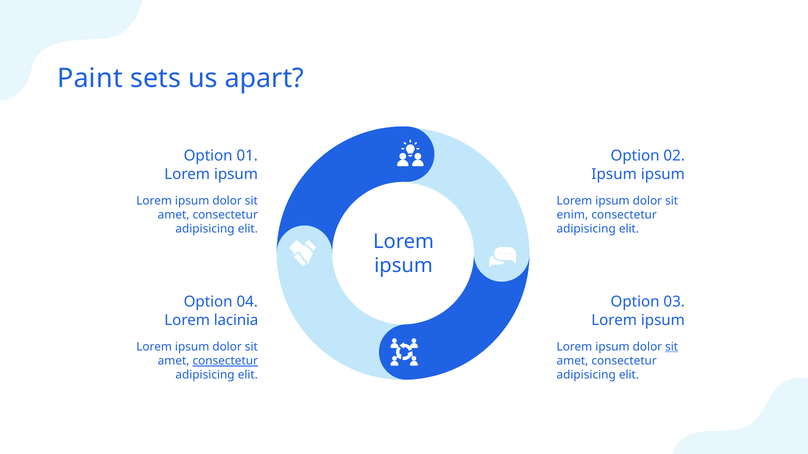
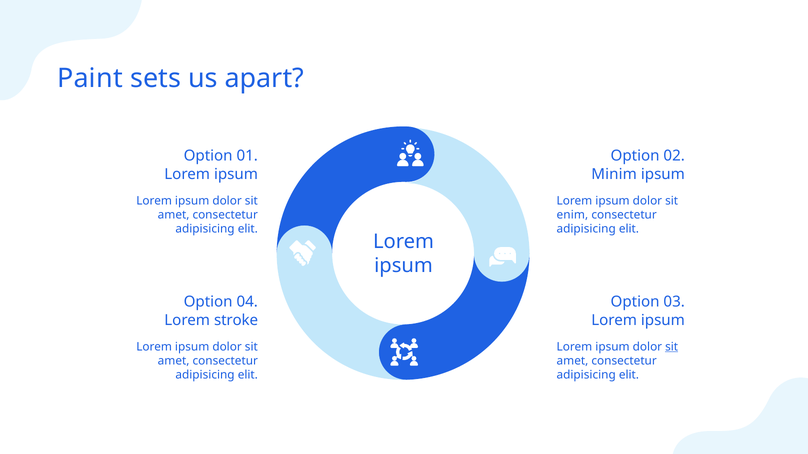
Ipsum at (614, 174): Ipsum -> Minim
lacinia: lacinia -> stroke
consectetur at (225, 361) underline: present -> none
